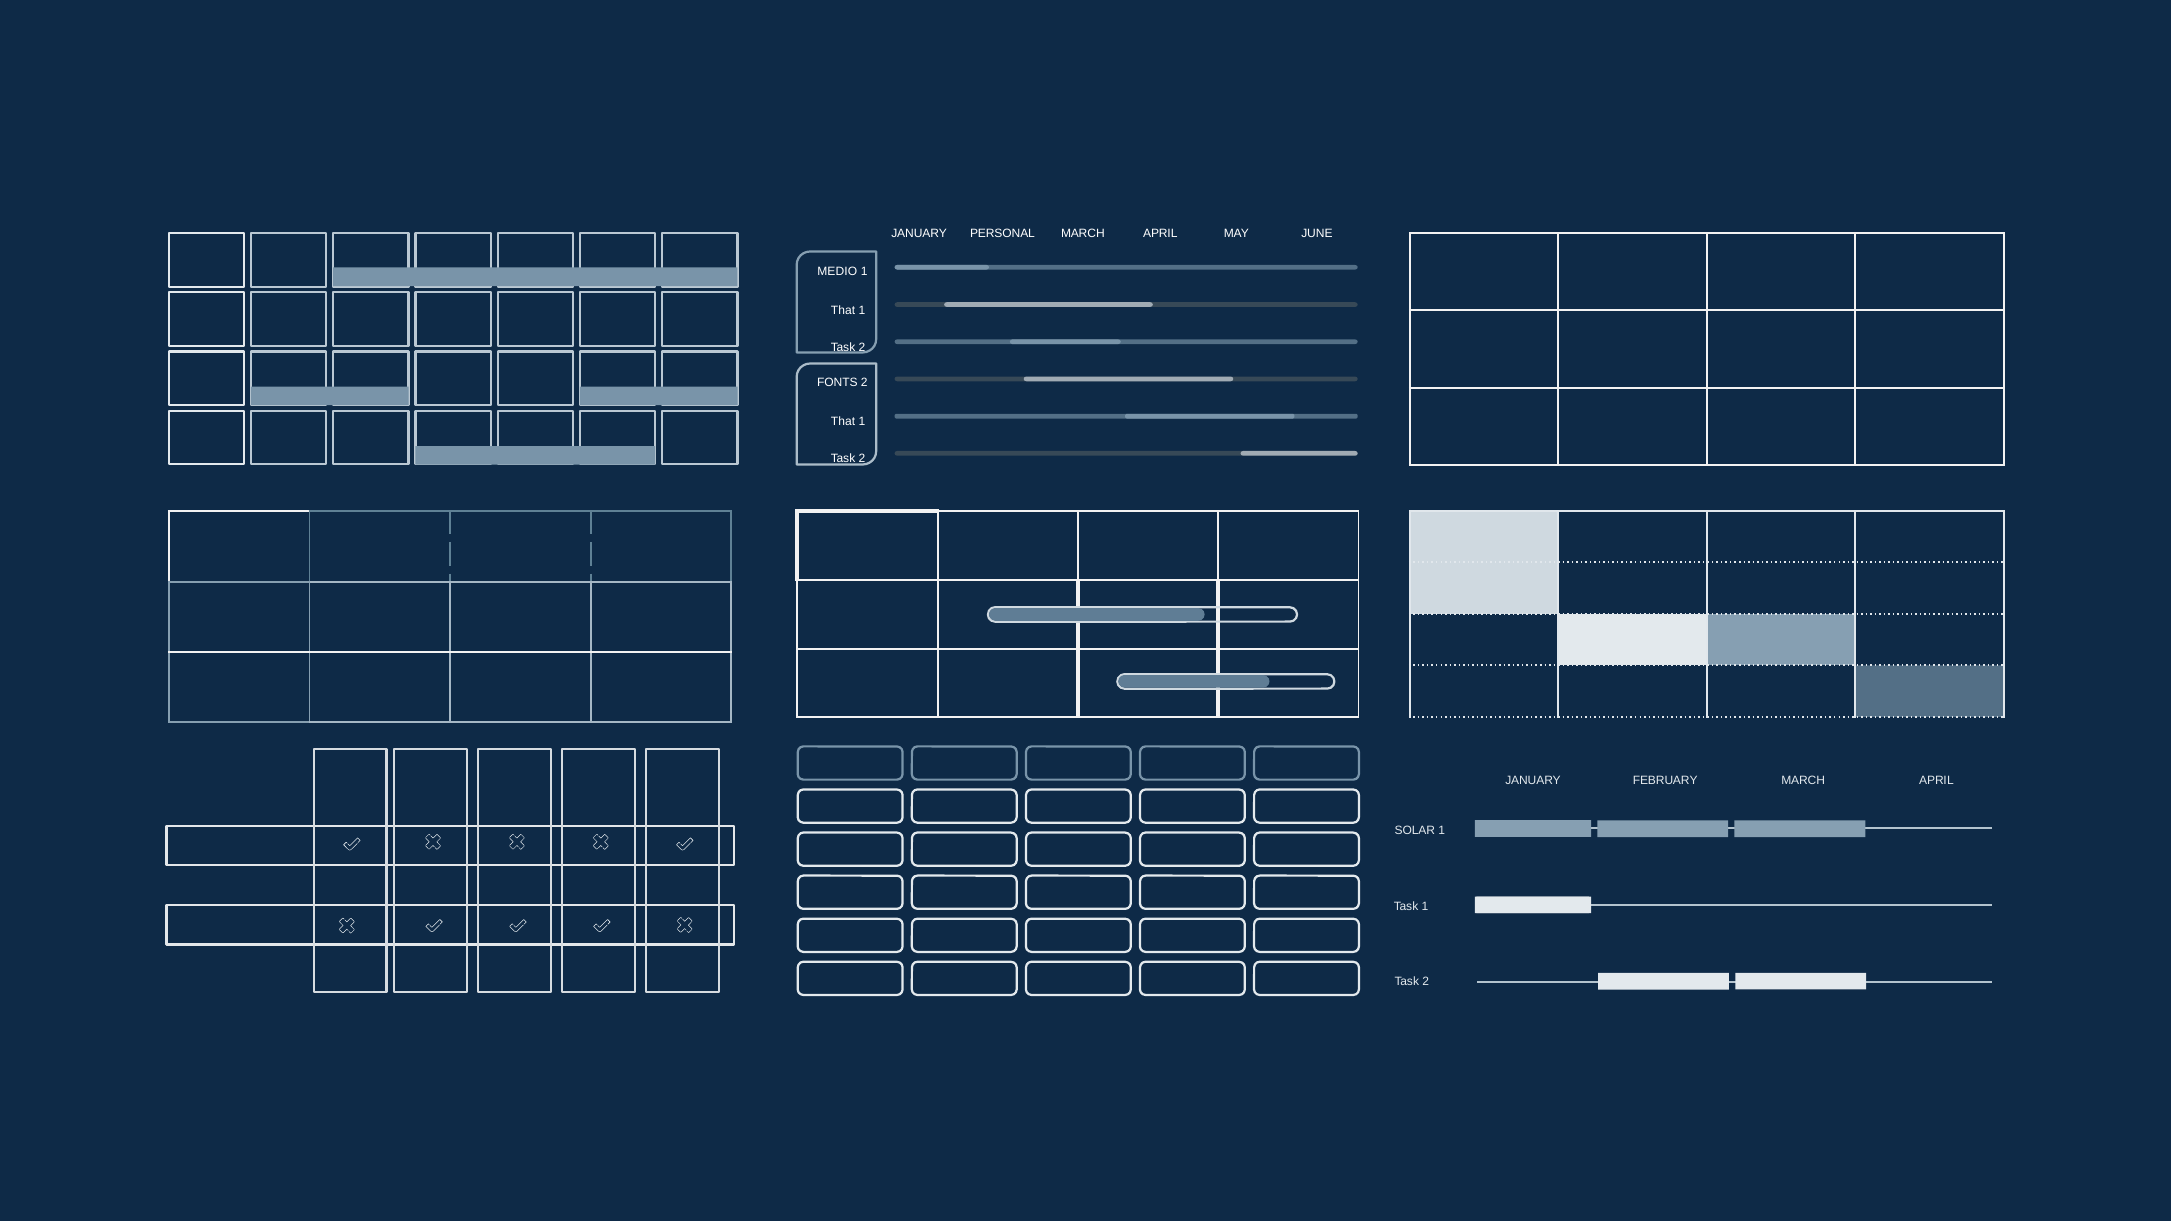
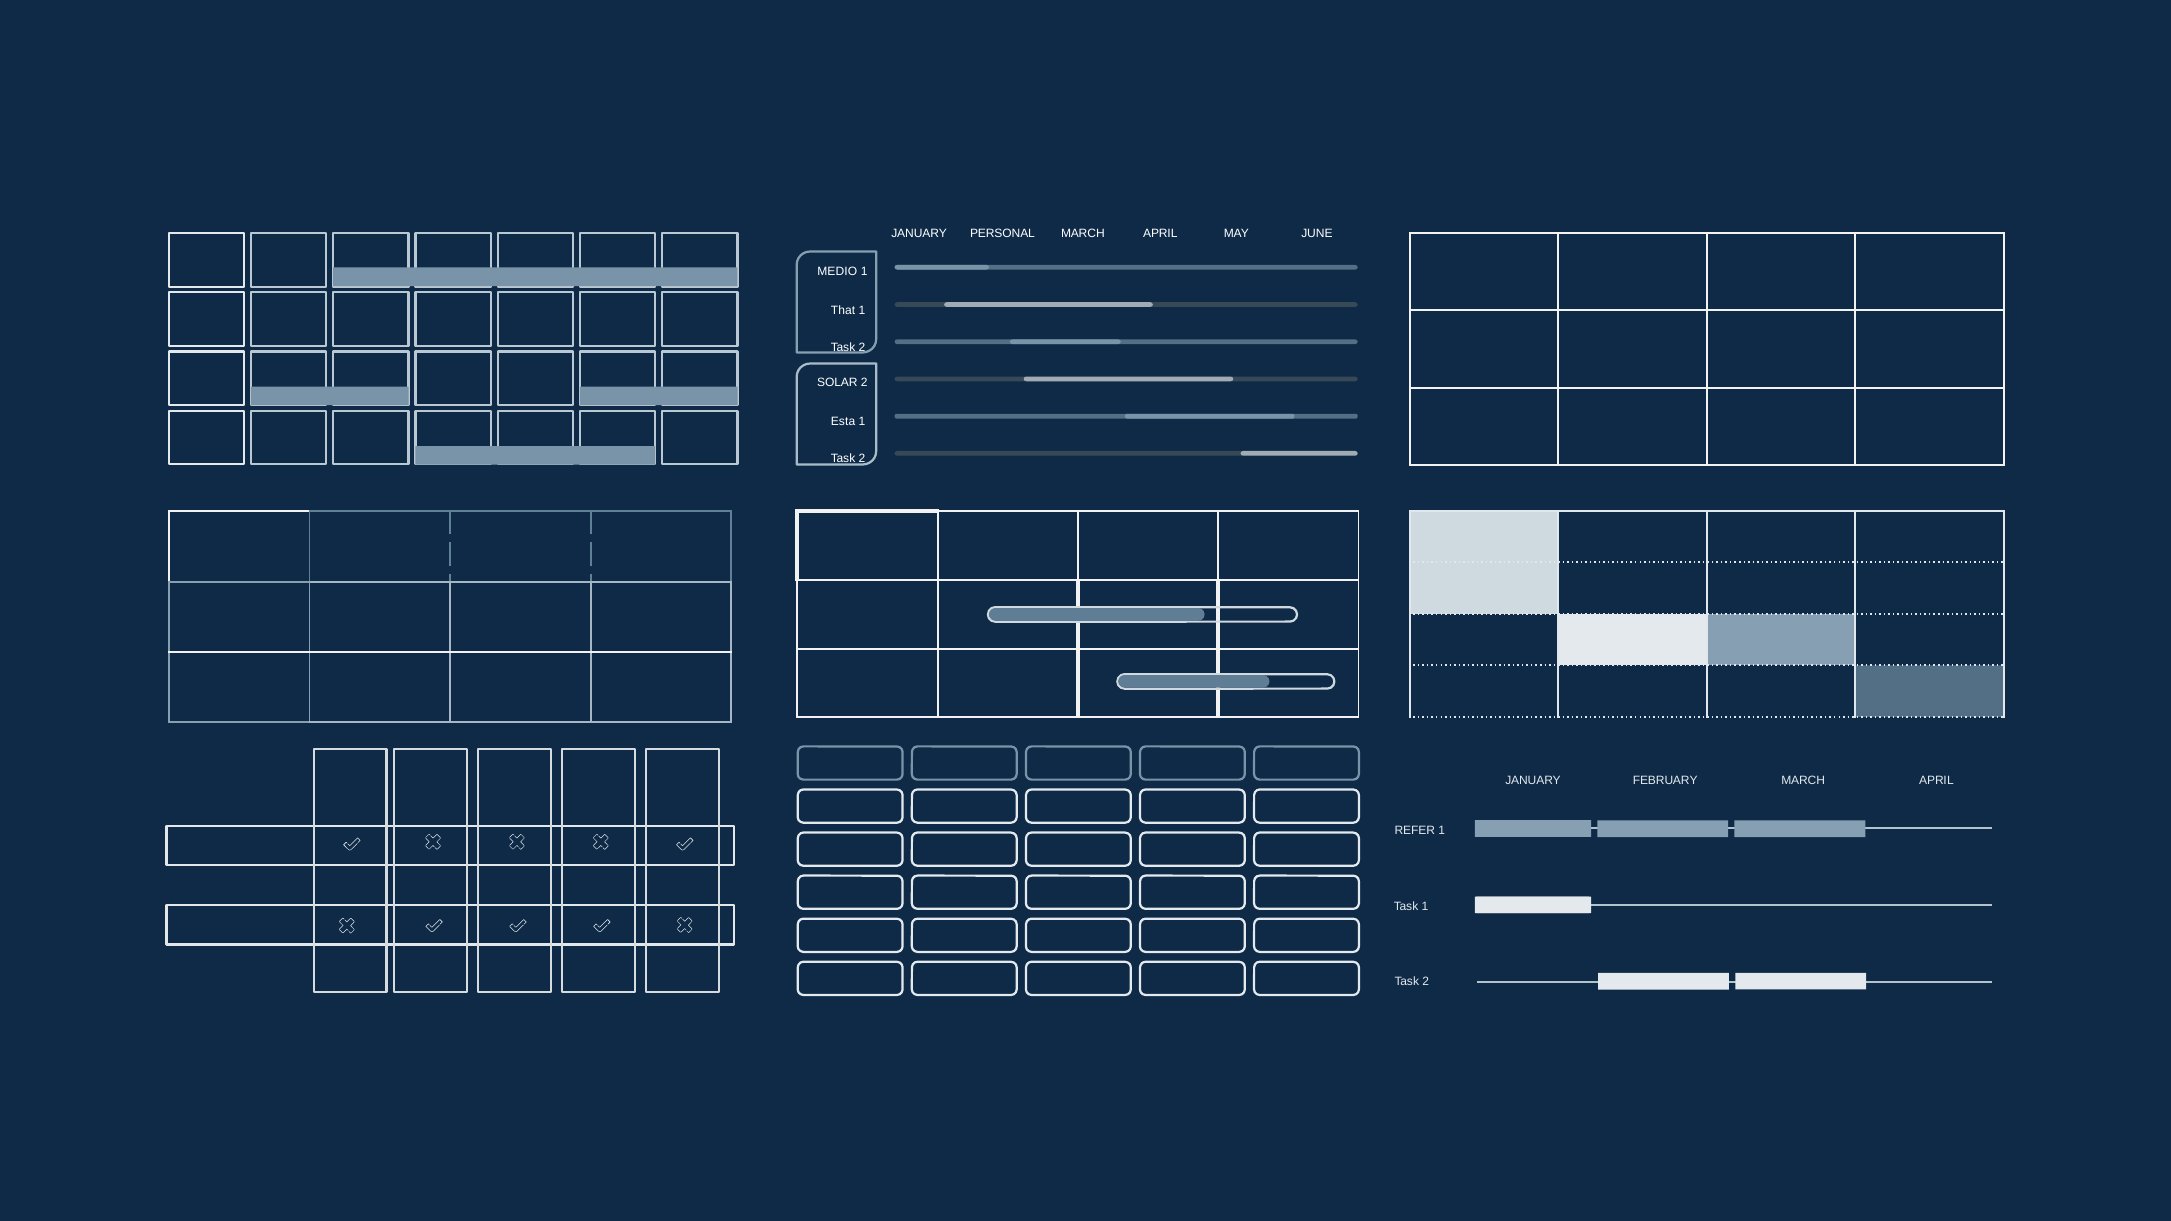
FONTS: FONTS -> SOLAR
That at (843, 422): That -> Esta
SOLAR: SOLAR -> REFER
